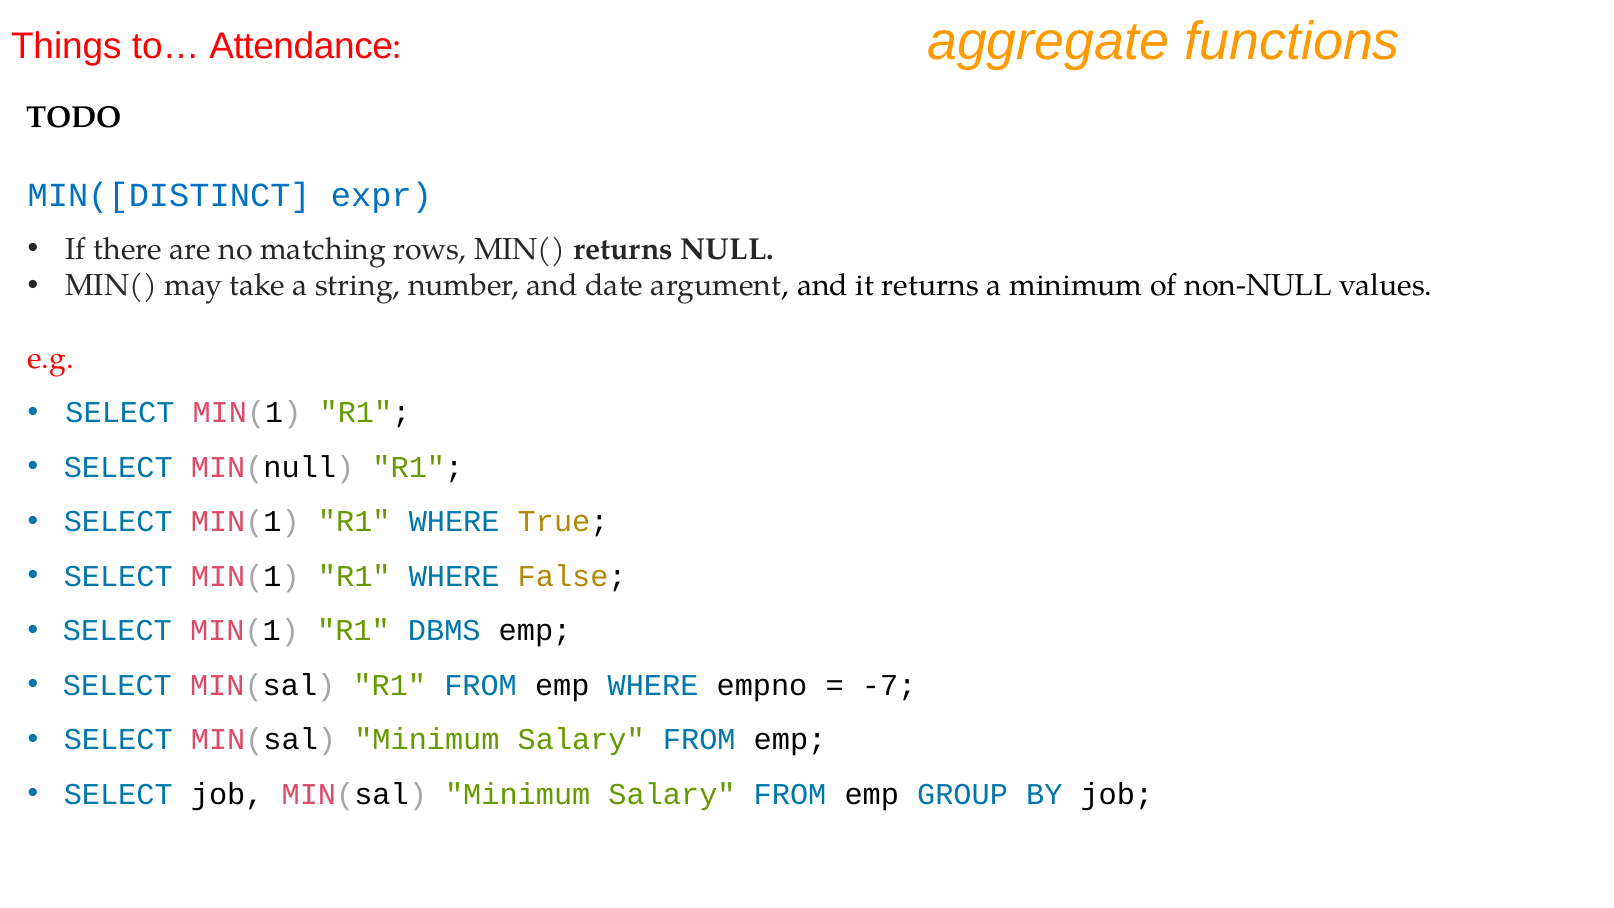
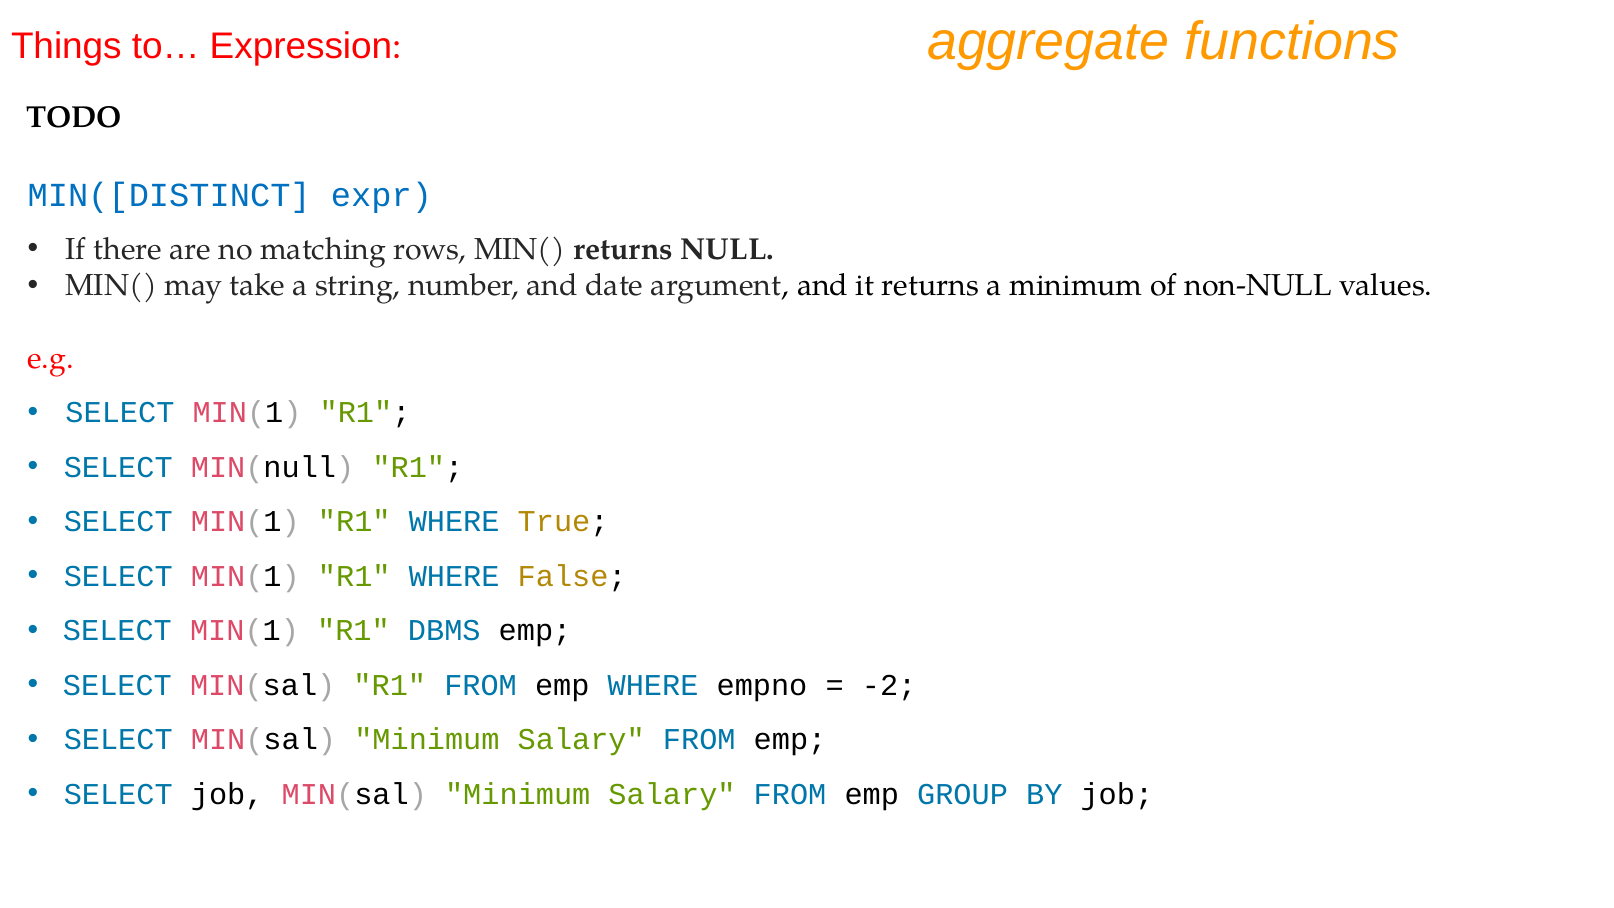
Attendance: Attendance -> Expression
-7: -7 -> -2
